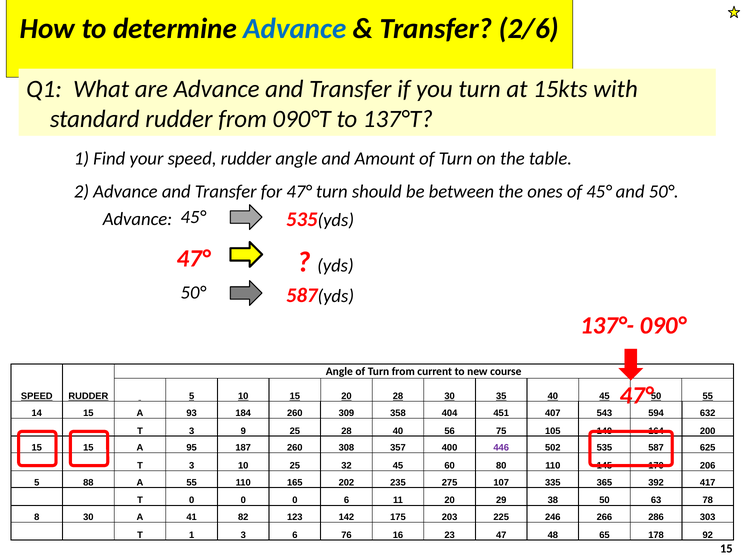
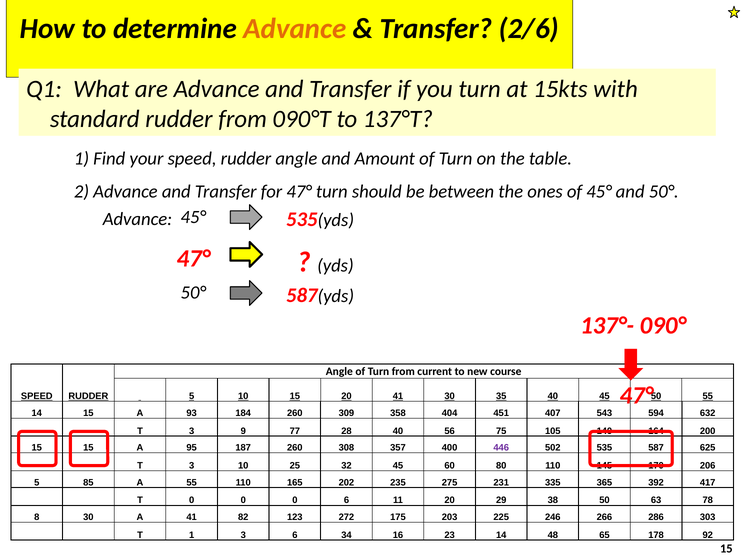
Advance at (295, 29) colour: blue -> orange
20 28: 28 -> 41
9 25: 25 -> 77
88: 88 -> 85
107: 107 -> 231
142: 142 -> 272
76: 76 -> 34
23 47: 47 -> 14
